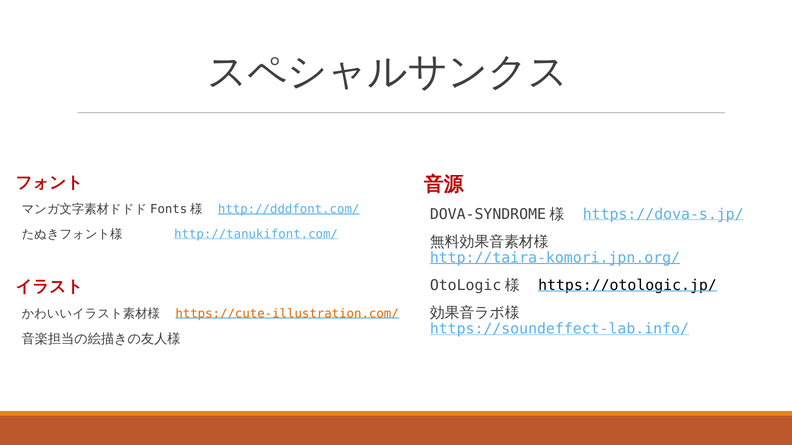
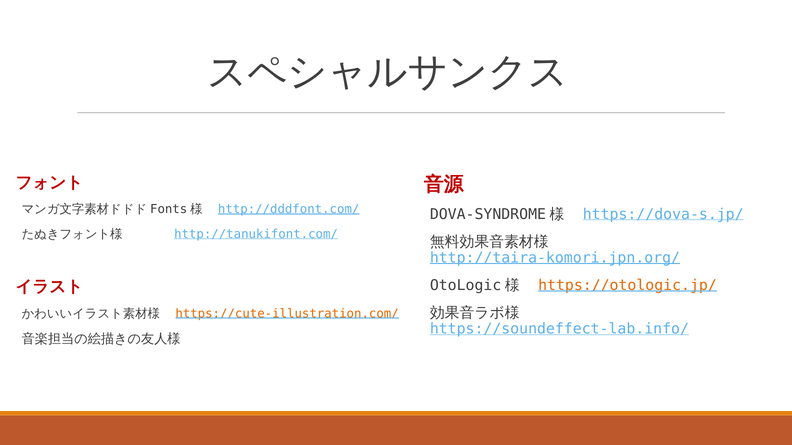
https://otologic.jp/ colour: black -> orange
